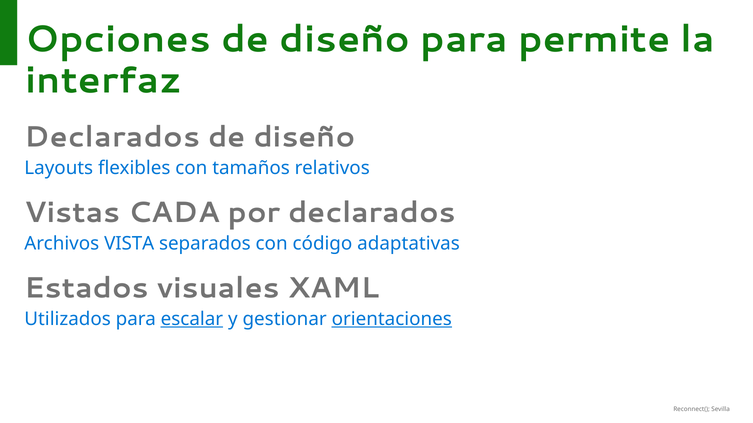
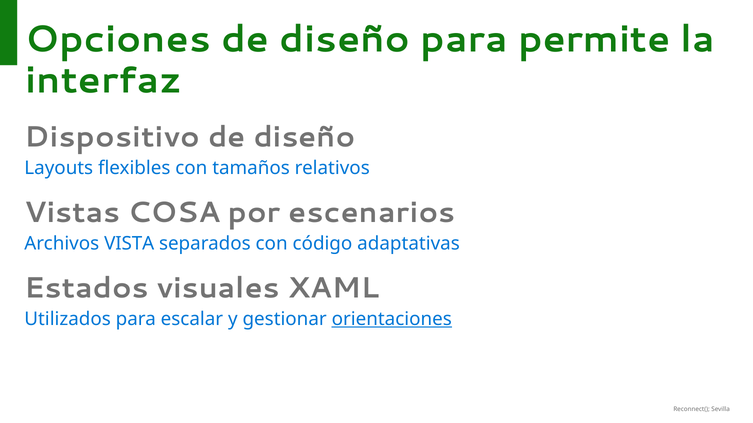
Declarados at (112, 137): Declarados -> Dispositivo
CADA: CADA -> COSA
por declarados: declarados -> escenarios
escalar underline: present -> none
